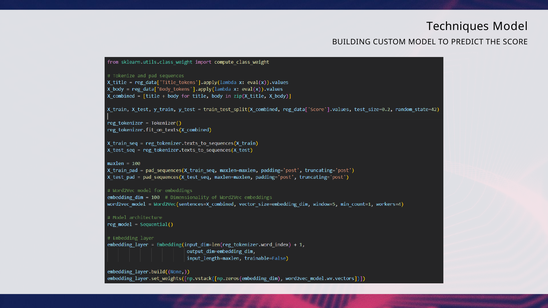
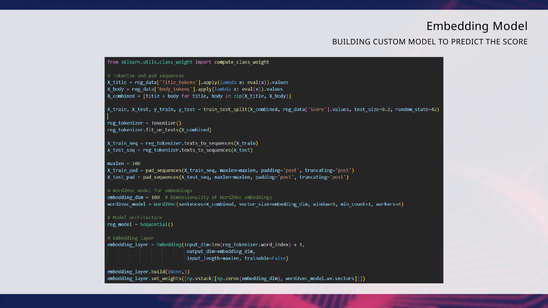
Techniques: Techniques -> Embedding
